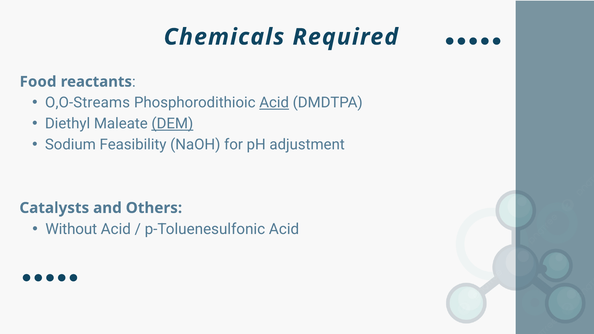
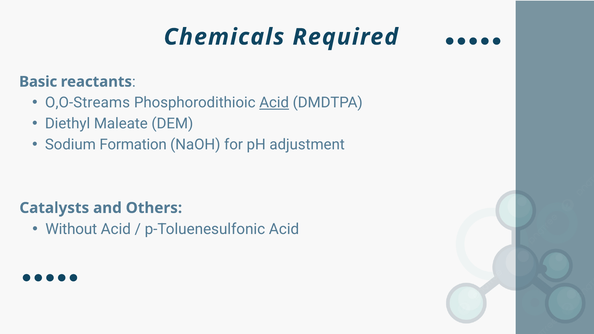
Food: Food -> Basic
DEM underline: present -> none
Feasibility: Feasibility -> Formation
